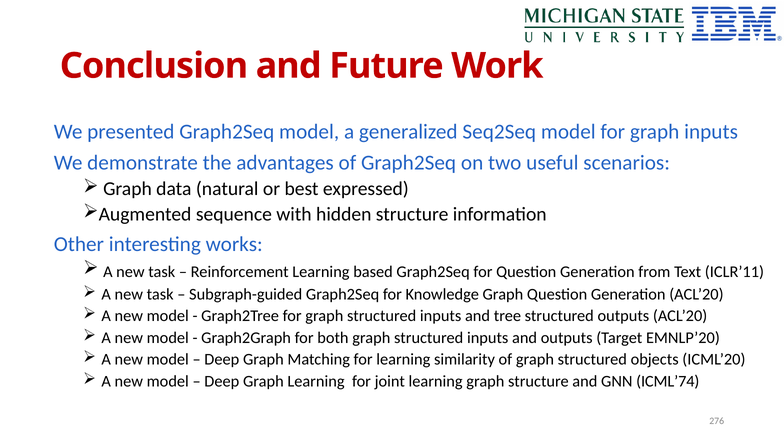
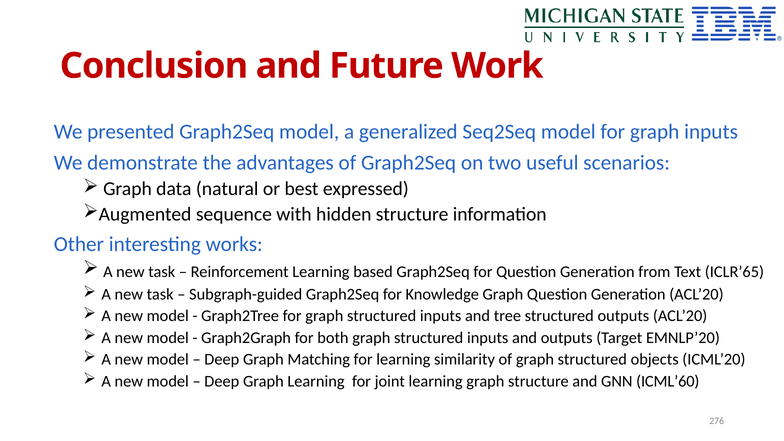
ICLR’11: ICLR’11 -> ICLR’65
ICML’74: ICML’74 -> ICML’60
